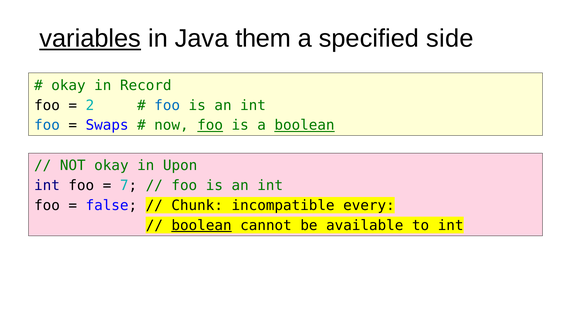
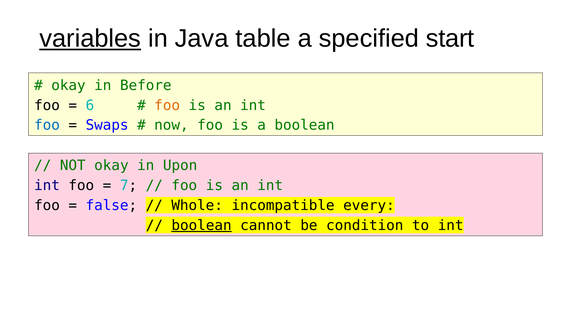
them: them -> table
side: side -> start
Record: Record -> Before
2: 2 -> 6
foo at (167, 105) colour: blue -> orange
foo at (210, 125) underline: present -> none
boolean at (305, 125) underline: present -> none
Chunk: Chunk -> Whole
available: available -> condition
